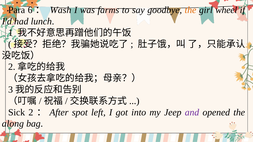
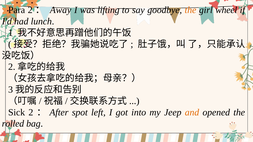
Para 6: 6 -> 2
Wash: Wash -> Away
farms: farms -> lifting
and colour: purple -> orange
along: along -> rolled
